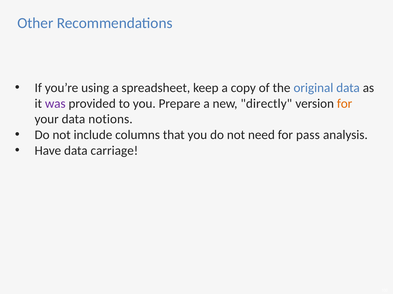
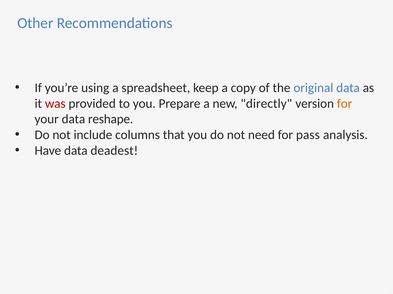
was colour: purple -> red
notions: notions -> reshape
carriage: carriage -> deadest
